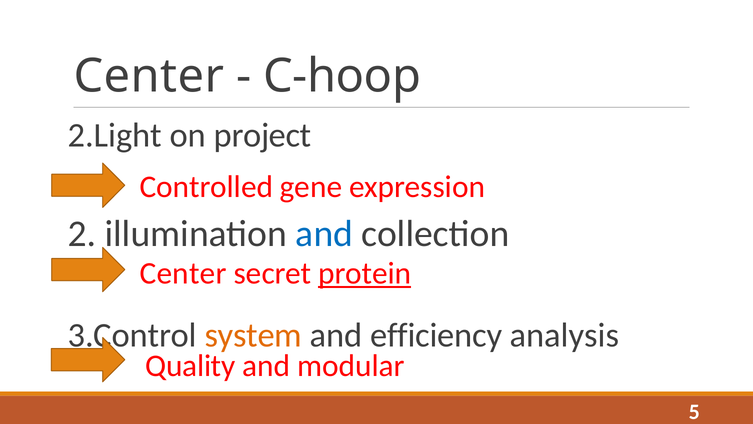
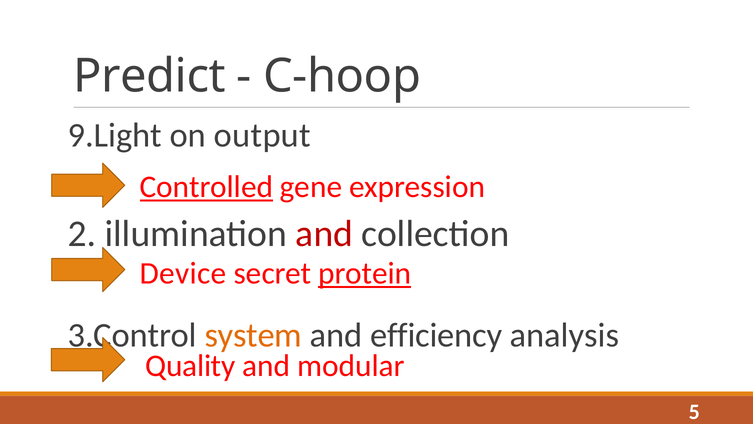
Center at (149, 76): Center -> Predict
2.Light: 2.Light -> 9.Light
project: project -> output
Controlled underline: none -> present
and at (324, 234) colour: blue -> red
Center at (183, 273): Center -> Device
